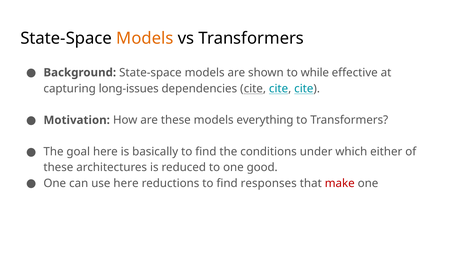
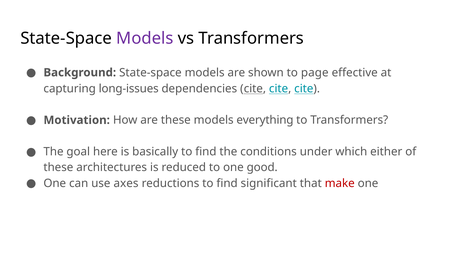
Models at (145, 38) colour: orange -> purple
while: while -> page
use here: here -> axes
responses: responses -> significant
